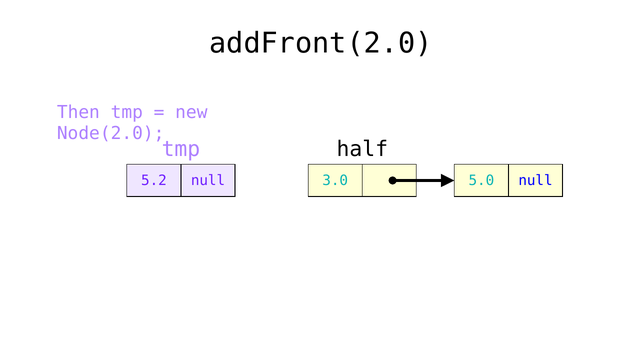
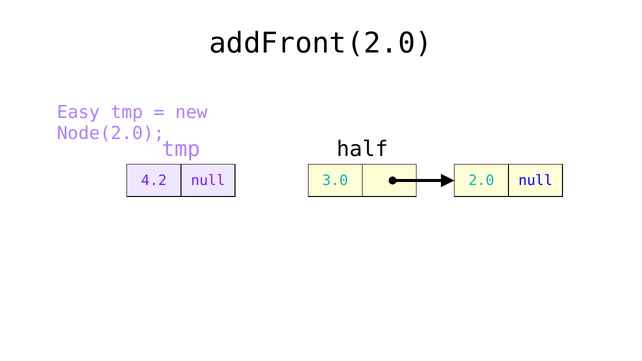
Then: Then -> Easy
5.2: 5.2 -> 4.2
5.0: 5.0 -> 2.0
